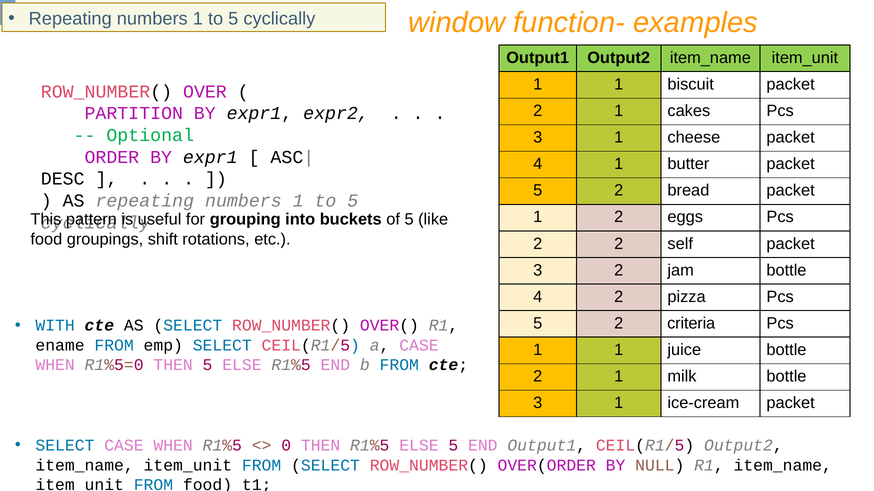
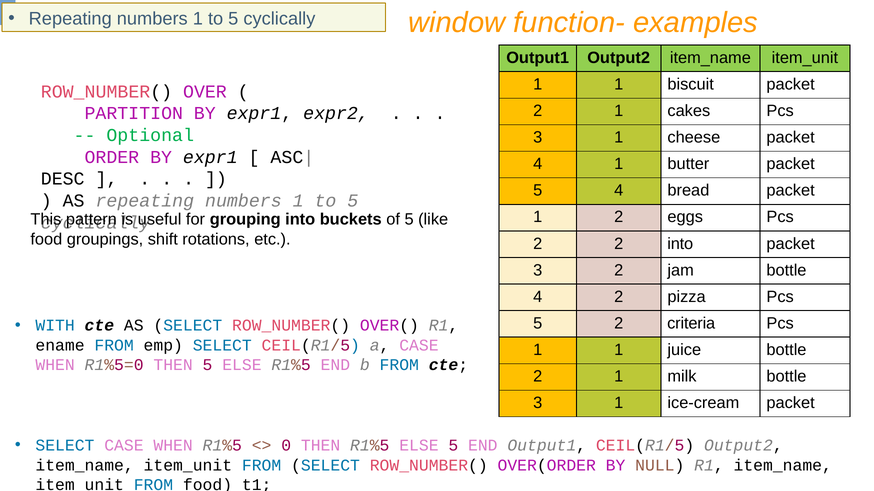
2 at (619, 191): 2 -> 4
2 self: self -> into
